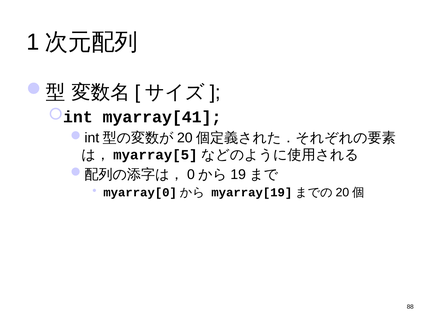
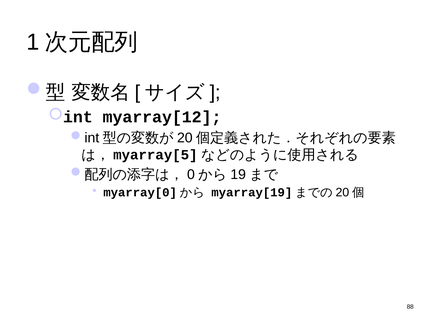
myarray[41: myarray[41 -> myarray[12
